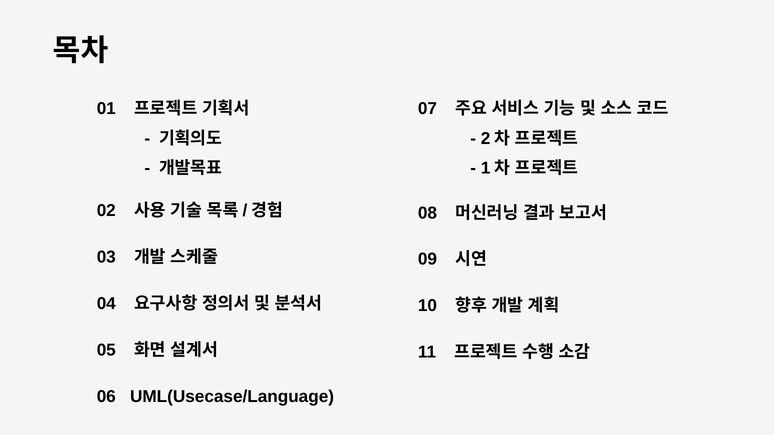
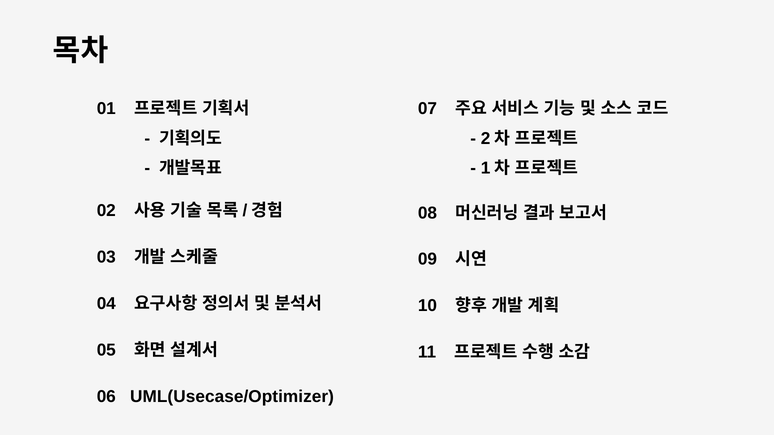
UML(Usecase/Language: UML(Usecase/Language -> UML(Usecase/Optimizer
